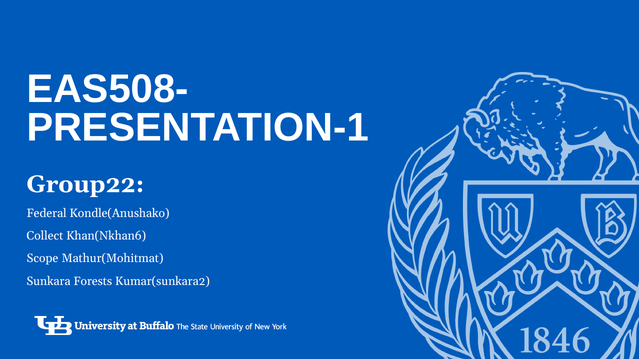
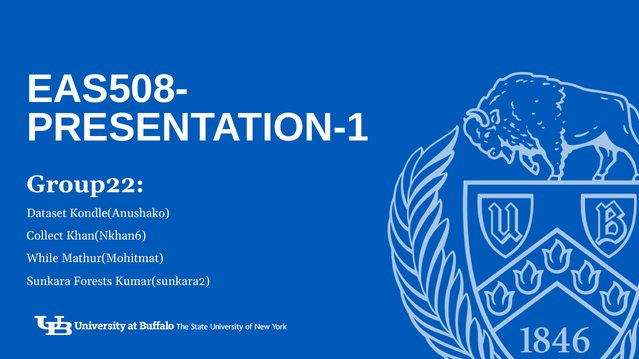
Federal: Federal -> Dataset
Scope: Scope -> While
